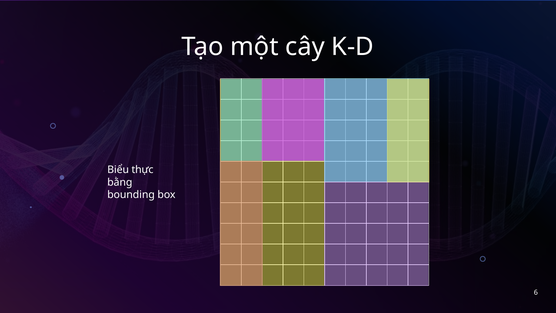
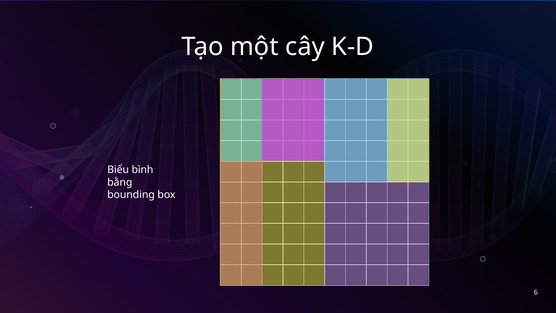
thực: thực -> bình
